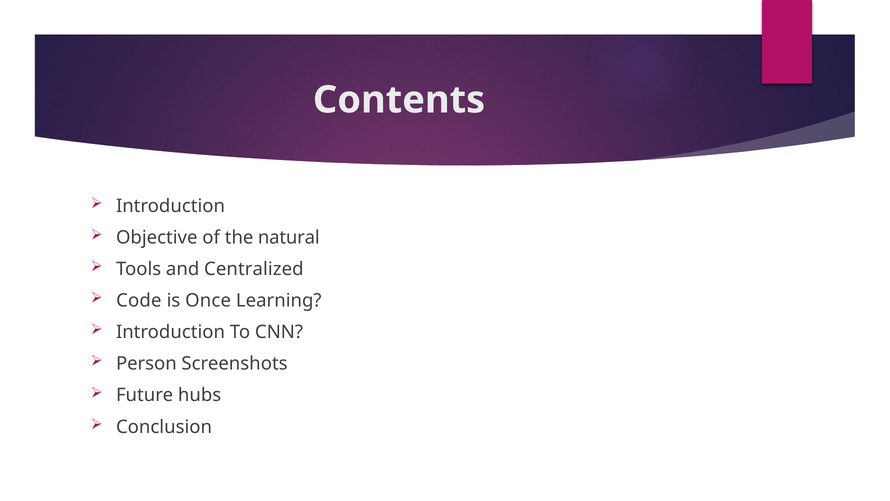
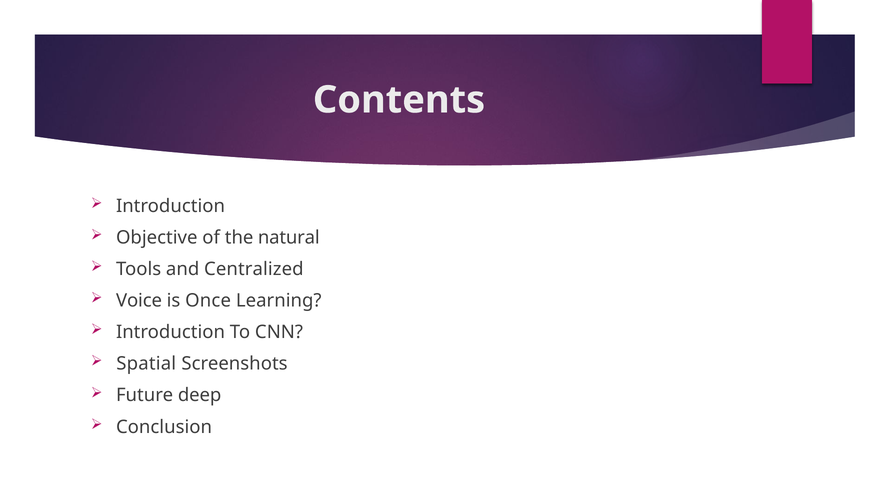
Code: Code -> Voice
Person: Person -> Spatial
hubs: hubs -> deep
